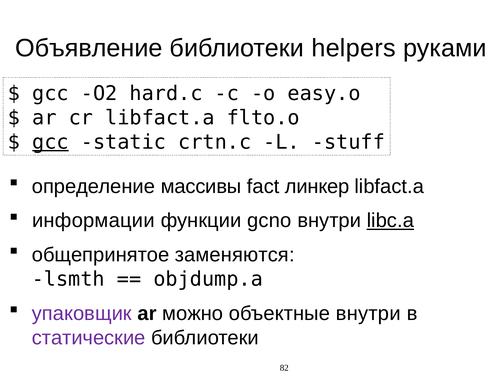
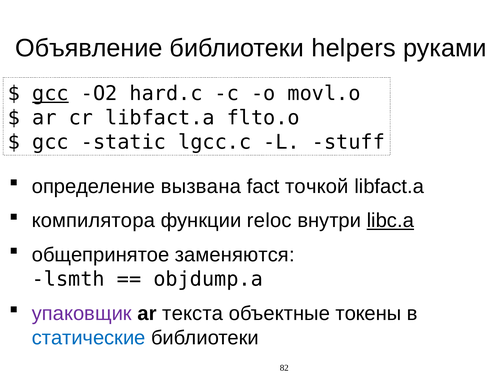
gcc at (50, 93) underline: none -> present
easy.o: easy.o -> movl.o
gcc at (50, 142) underline: present -> none
crtn.c: crtn.c -> lgcc.c
массивы: массивы -> вызвана
линкер: линкер -> точкой
информации: информации -> компилятора
gcno: gcno -> reloc
можно: можно -> текста
объектные внутри: внутри -> токены
статические colour: purple -> blue
